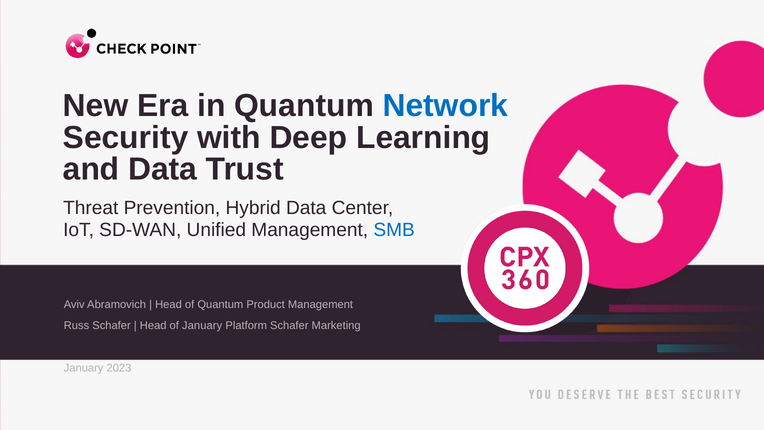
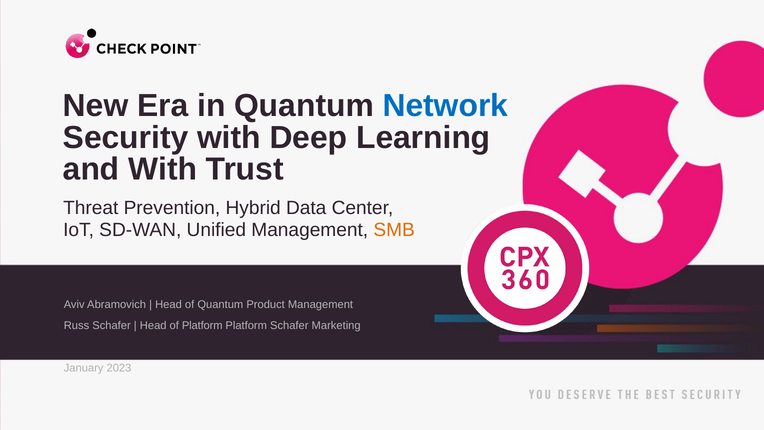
and Data: Data -> With
SMB colour: blue -> orange
of January: January -> Platform
